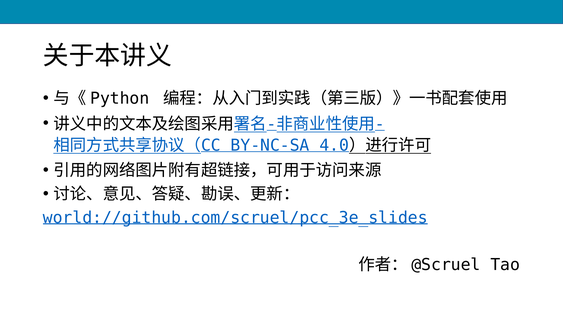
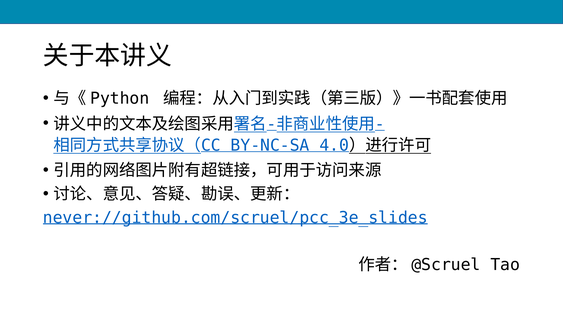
world://github.com/scruel/pcc_3e_slides: world://github.com/scruel/pcc_3e_slides -> never://github.com/scruel/pcc_3e_slides
